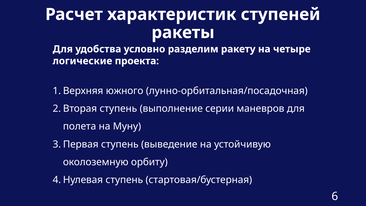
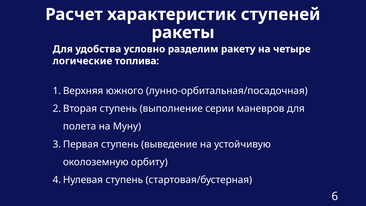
проекта: проекта -> топлива
